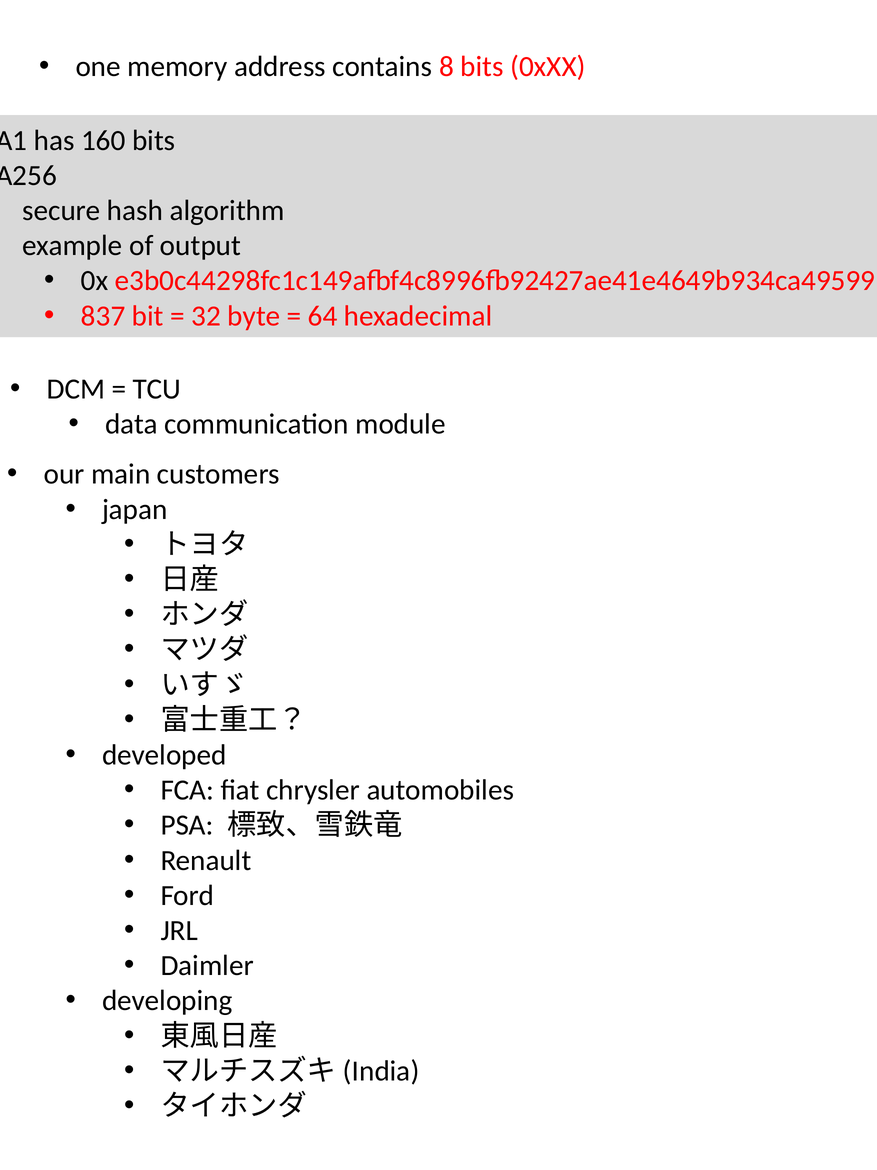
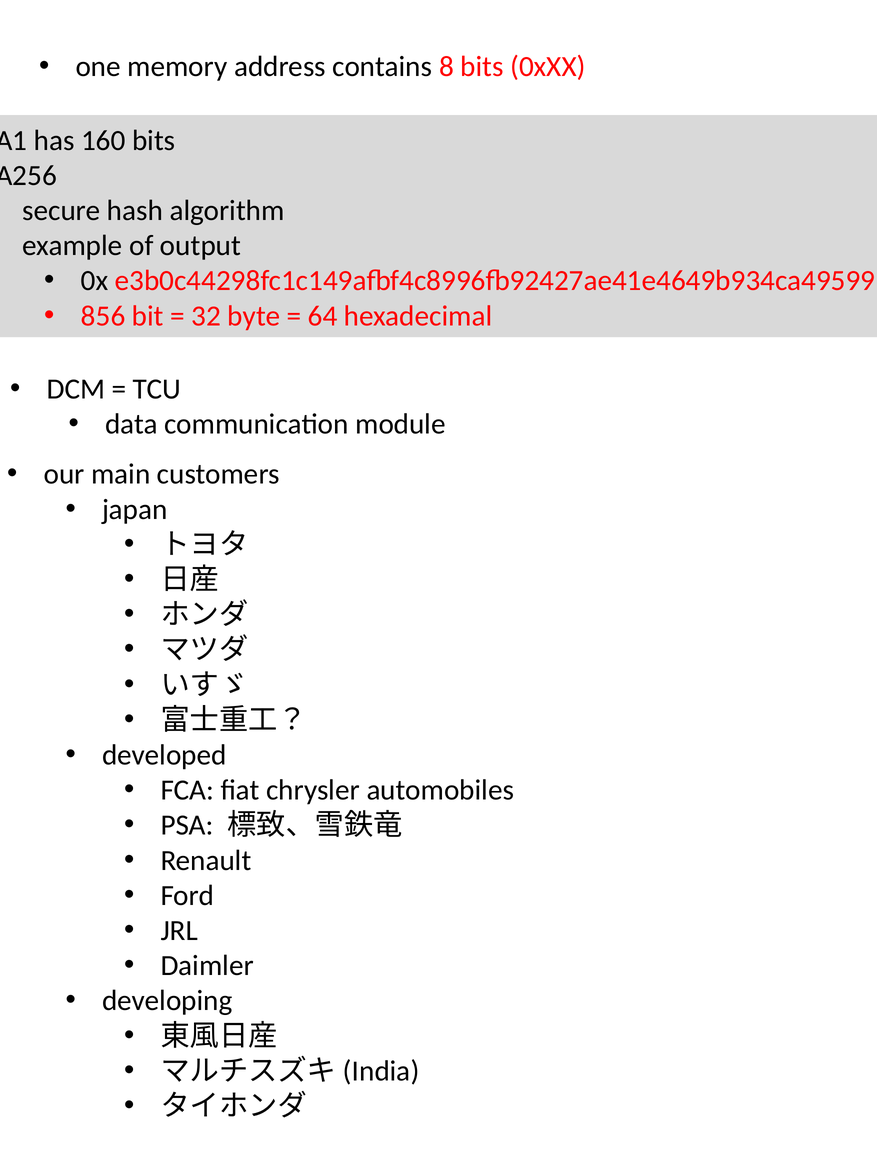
837: 837 -> 856
